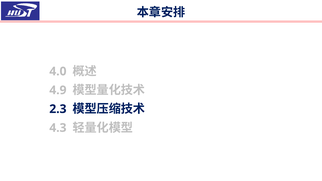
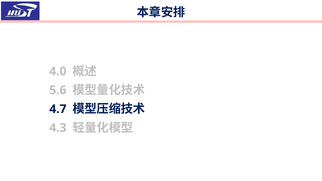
4.9: 4.9 -> 5.6
2.3: 2.3 -> 4.7
